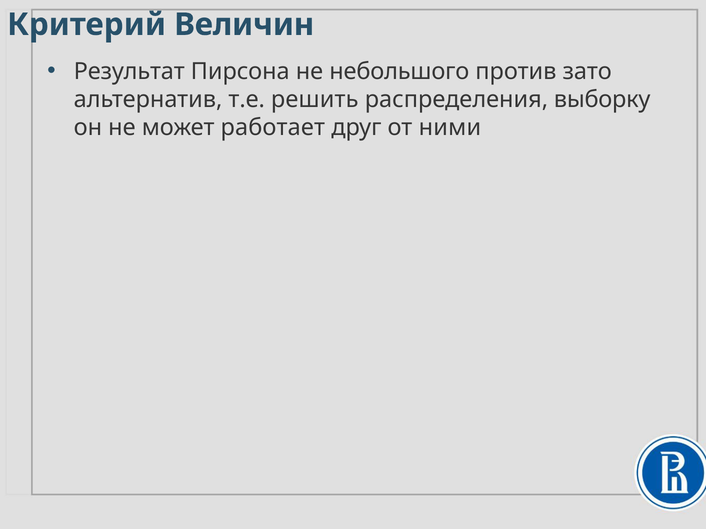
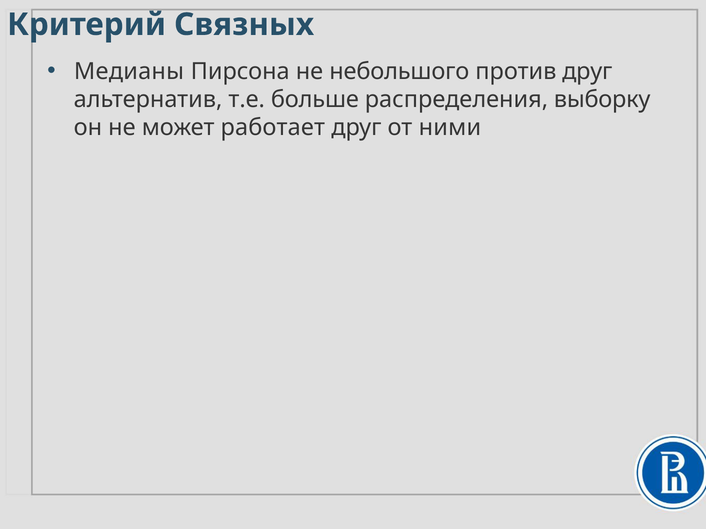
Величин: Величин -> Связных
Результат: Результат -> Медианы
против зато: зато -> друг
решить: решить -> больше
